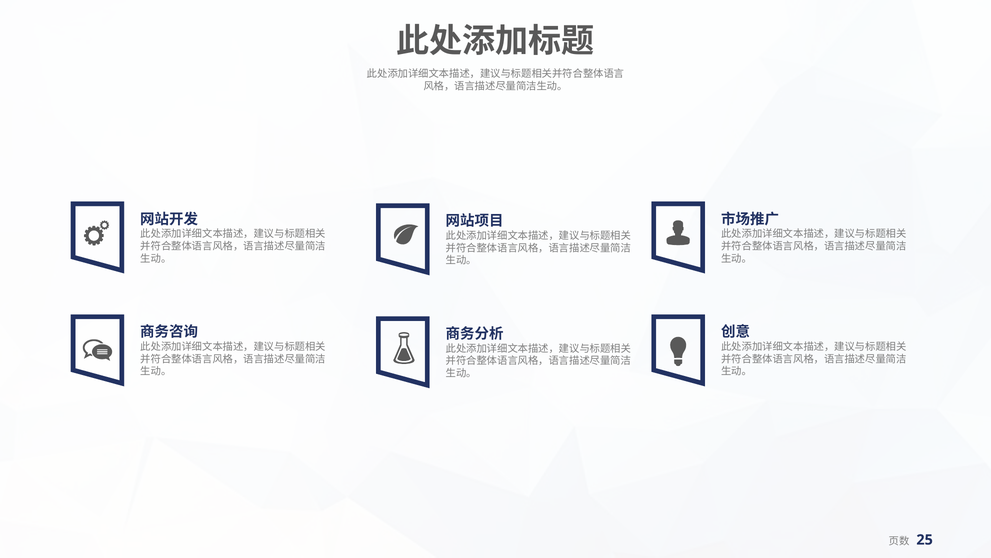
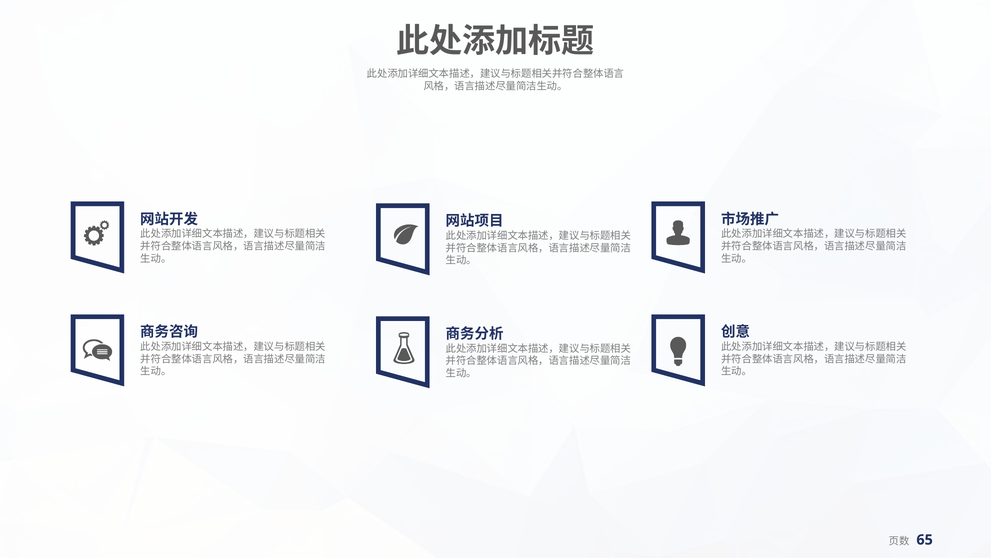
25: 25 -> 65
